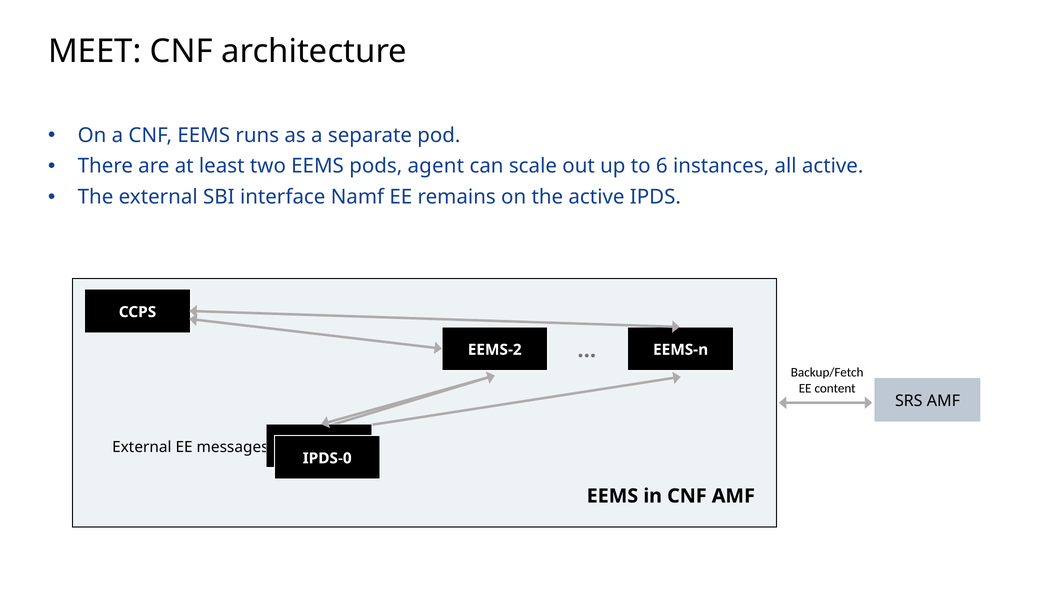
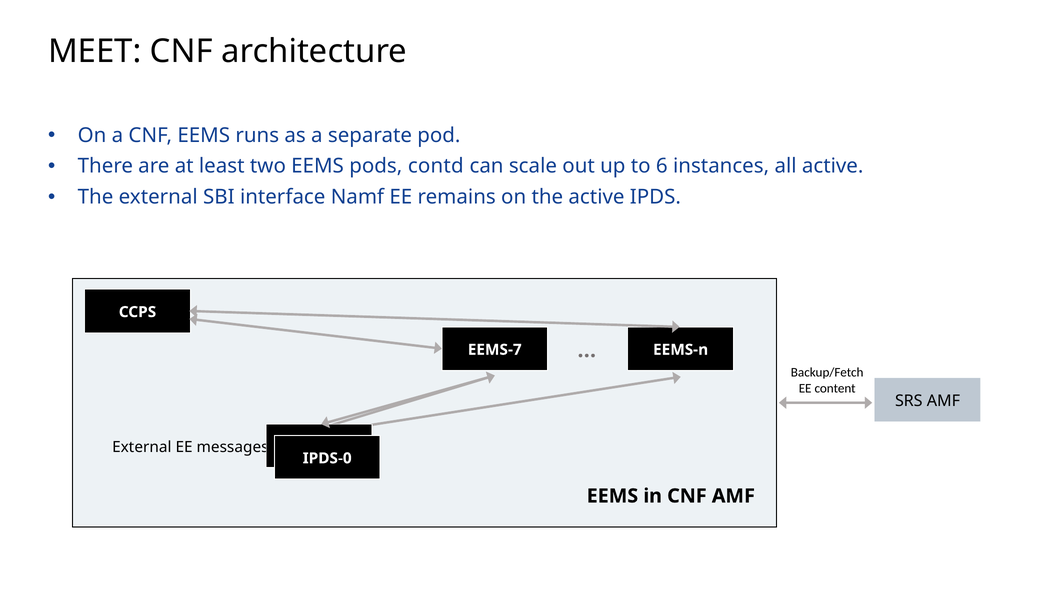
agent: agent -> contd
EEMS-2: EEMS-2 -> EEMS-7
